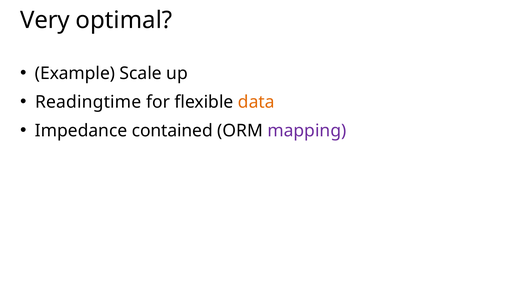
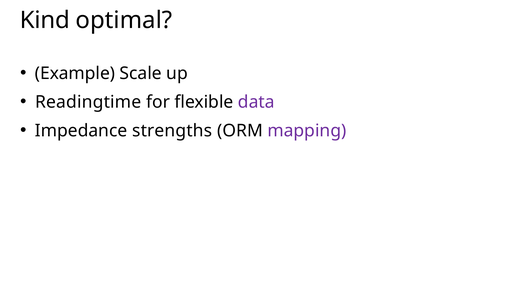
Very: Very -> Kind
data colour: orange -> purple
contained: contained -> strengths
